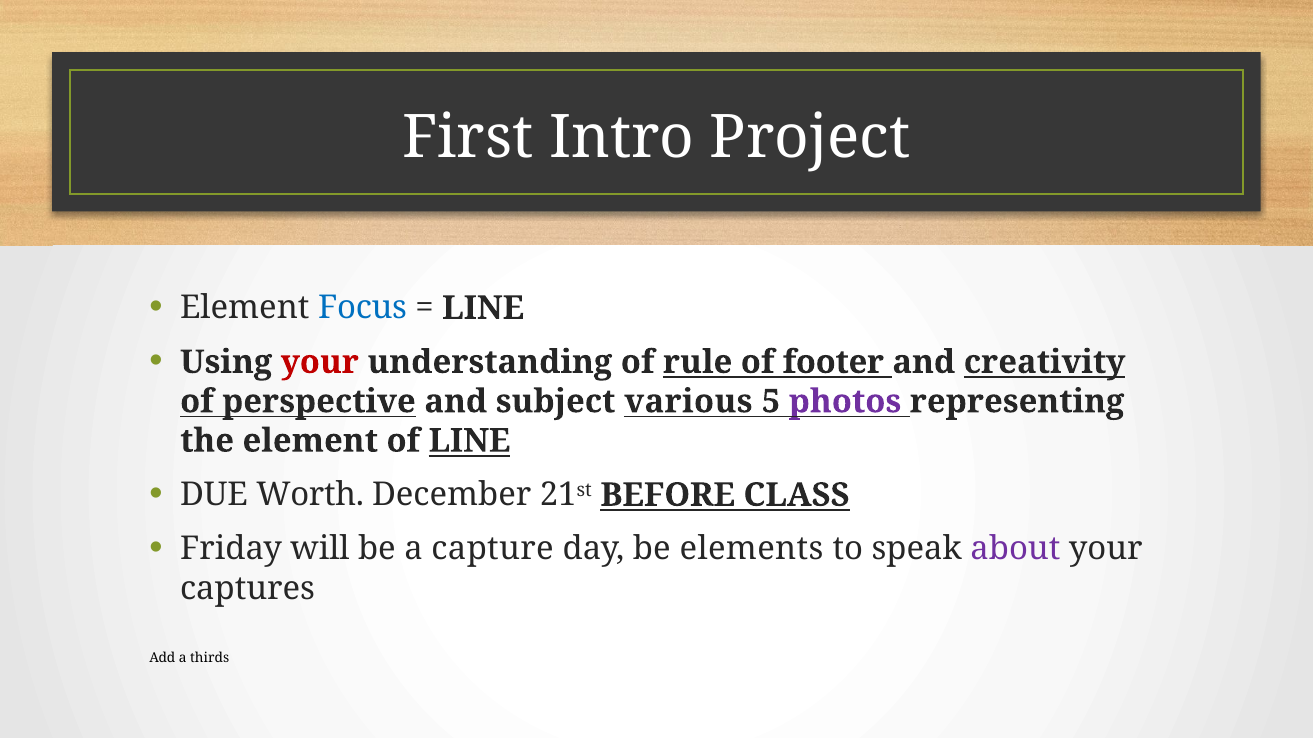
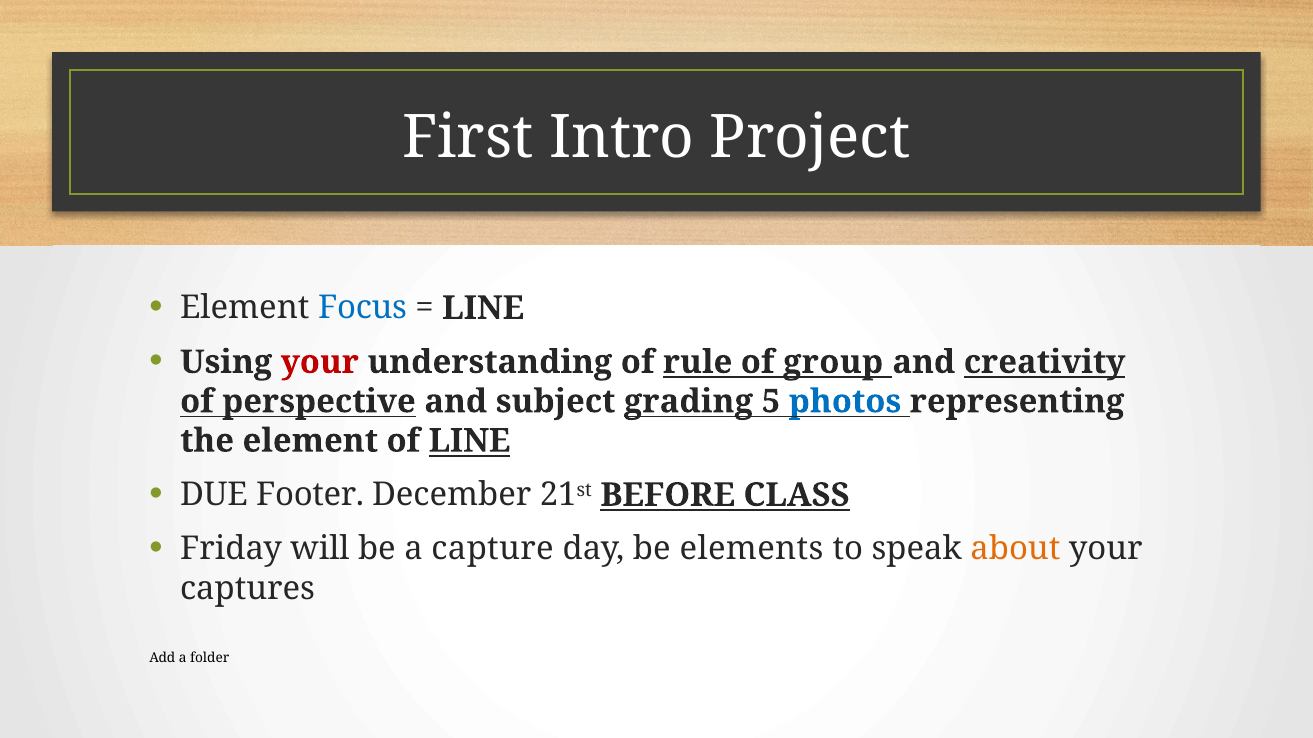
footer: footer -> group
various: various -> grading
photos colour: purple -> blue
Worth: Worth -> Footer
about colour: purple -> orange
thirds: thirds -> folder
